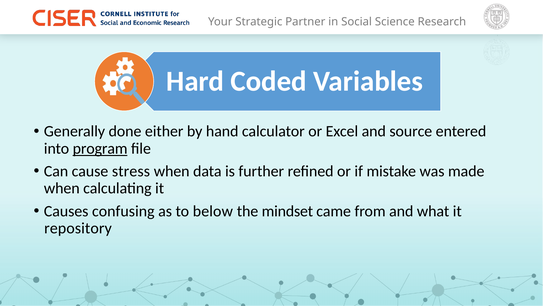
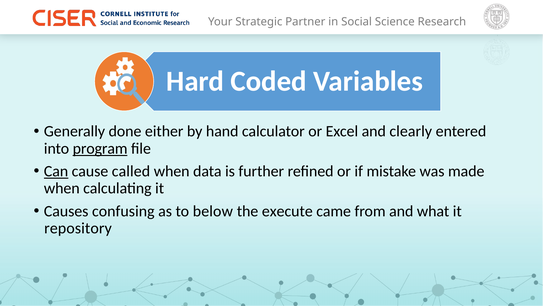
source: source -> clearly
Can underline: none -> present
stress: stress -> called
mindset: mindset -> execute
